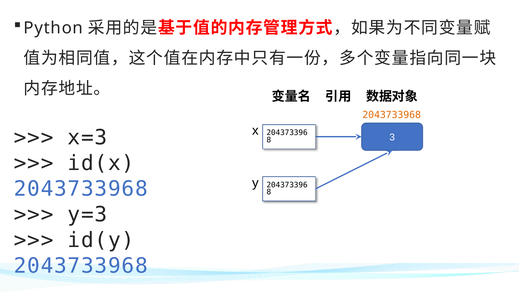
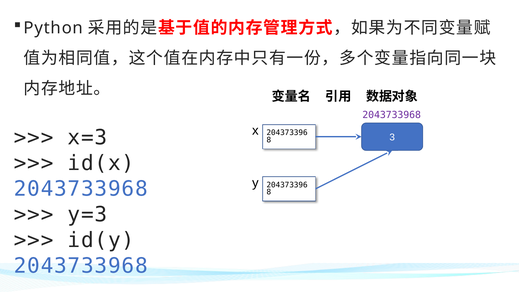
2043733968 at (392, 115) colour: orange -> purple
